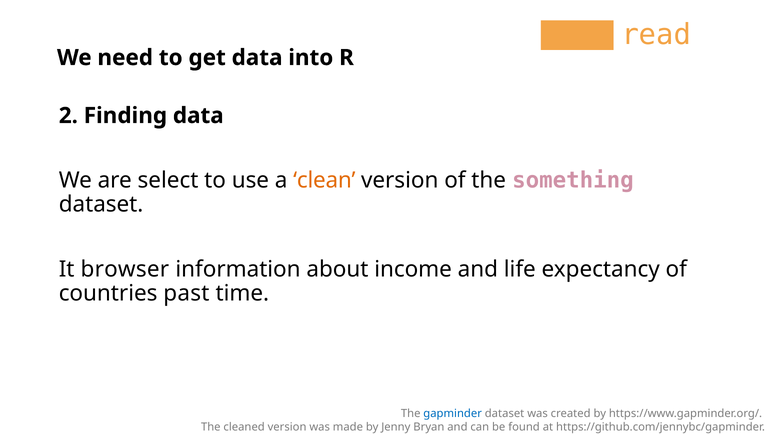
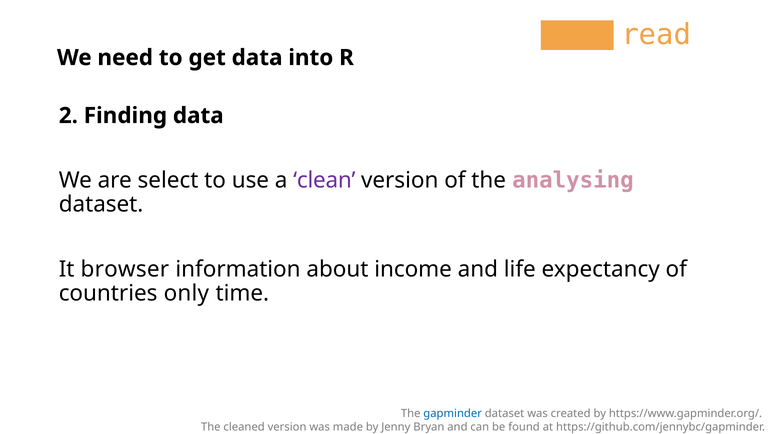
clean colour: orange -> purple
something: something -> analysing
past: past -> only
